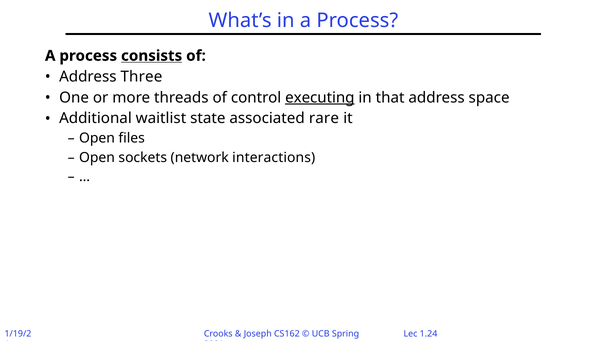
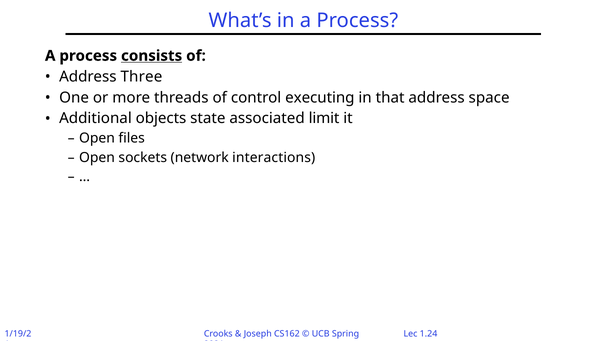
executing underline: present -> none
waitlist: waitlist -> objects
rare: rare -> limit
